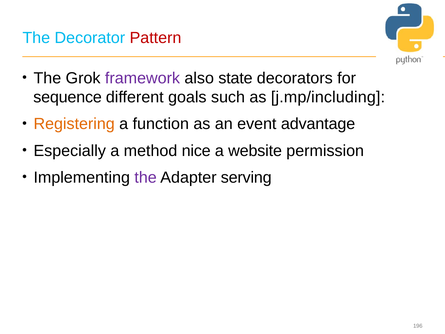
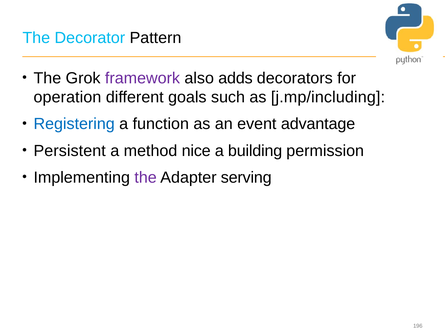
Pattern colour: red -> black
state: state -> adds
sequence: sequence -> operation
Registering colour: orange -> blue
Especially: Especially -> Persistent
website: website -> building
